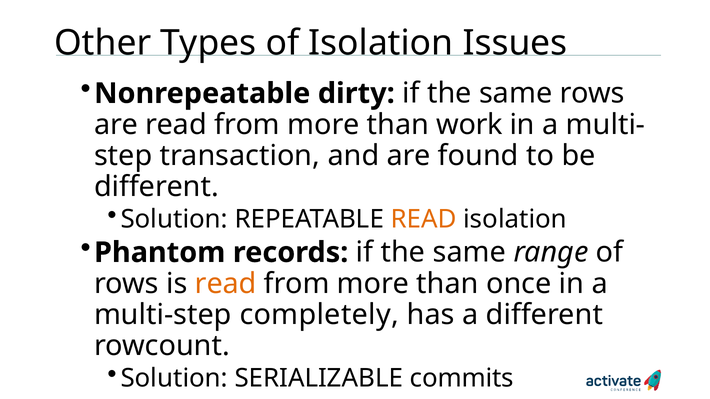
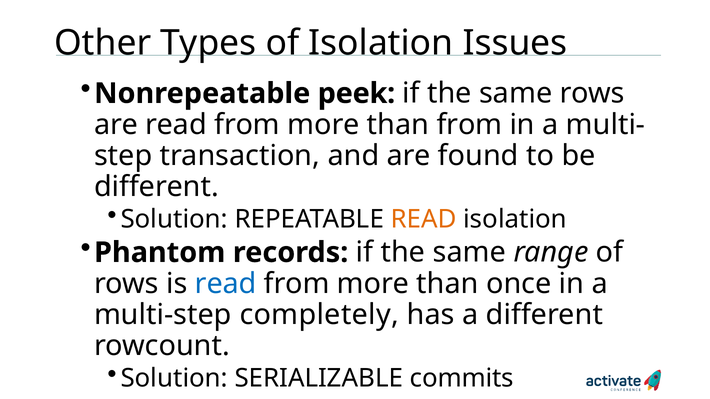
dirty: dirty -> peek
than work: work -> from
read at (226, 284) colour: orange -> blue
